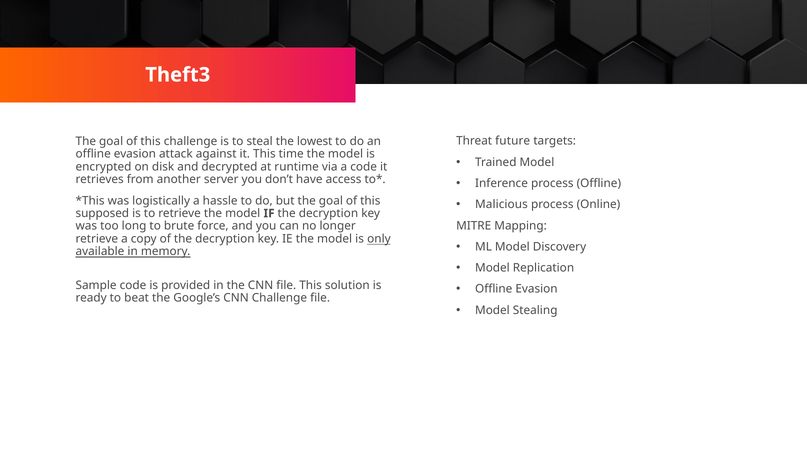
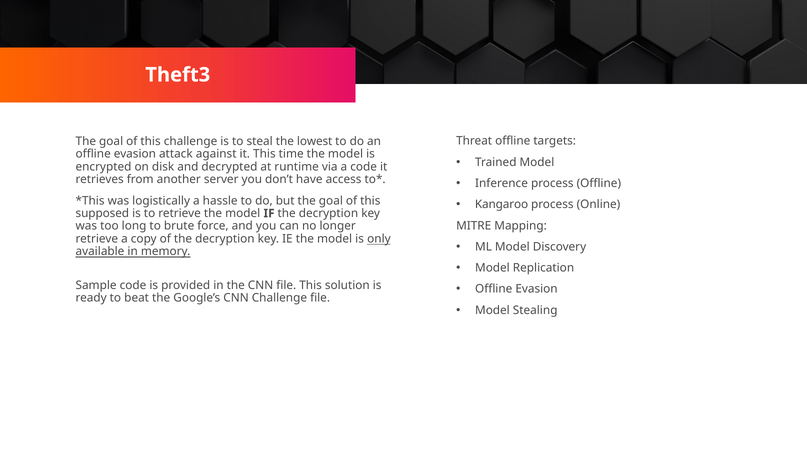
Threat future: future -> offline
Malicious: Malicious -> Kangaroo
